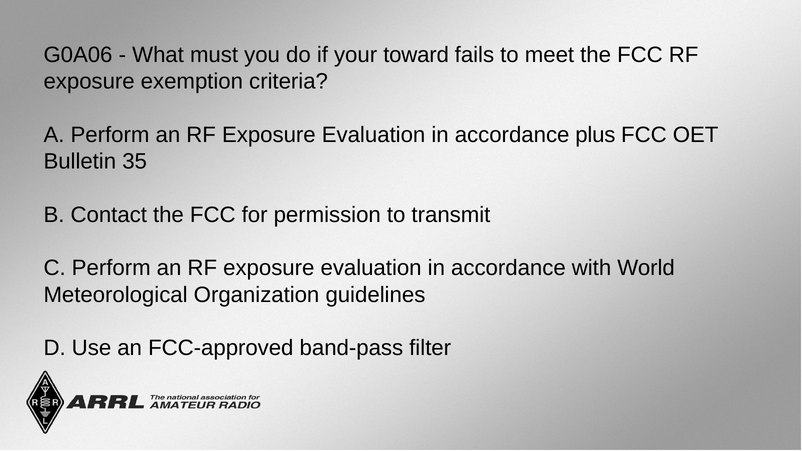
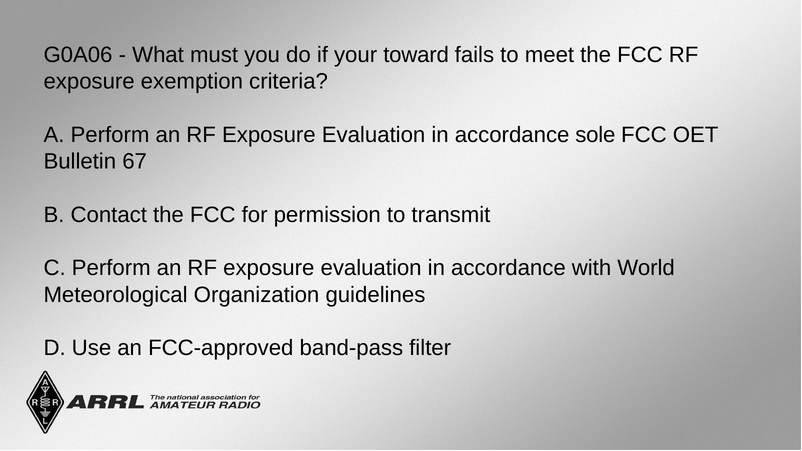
plus: plus -> sole
35: 35 -> 67
